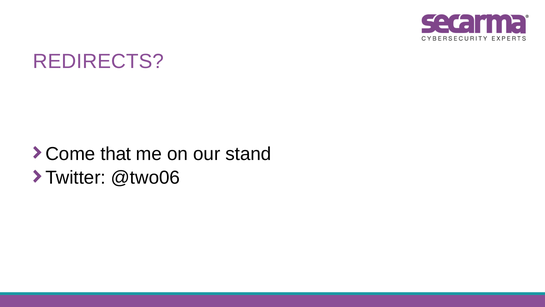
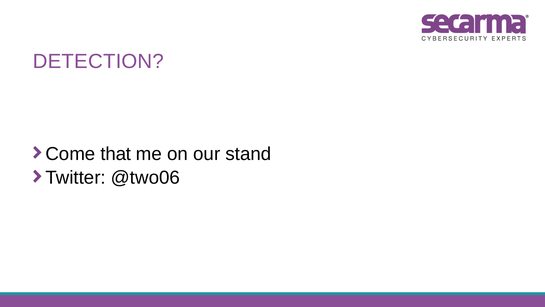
REDIRECTS: REDIRECTS -> DETECTION
